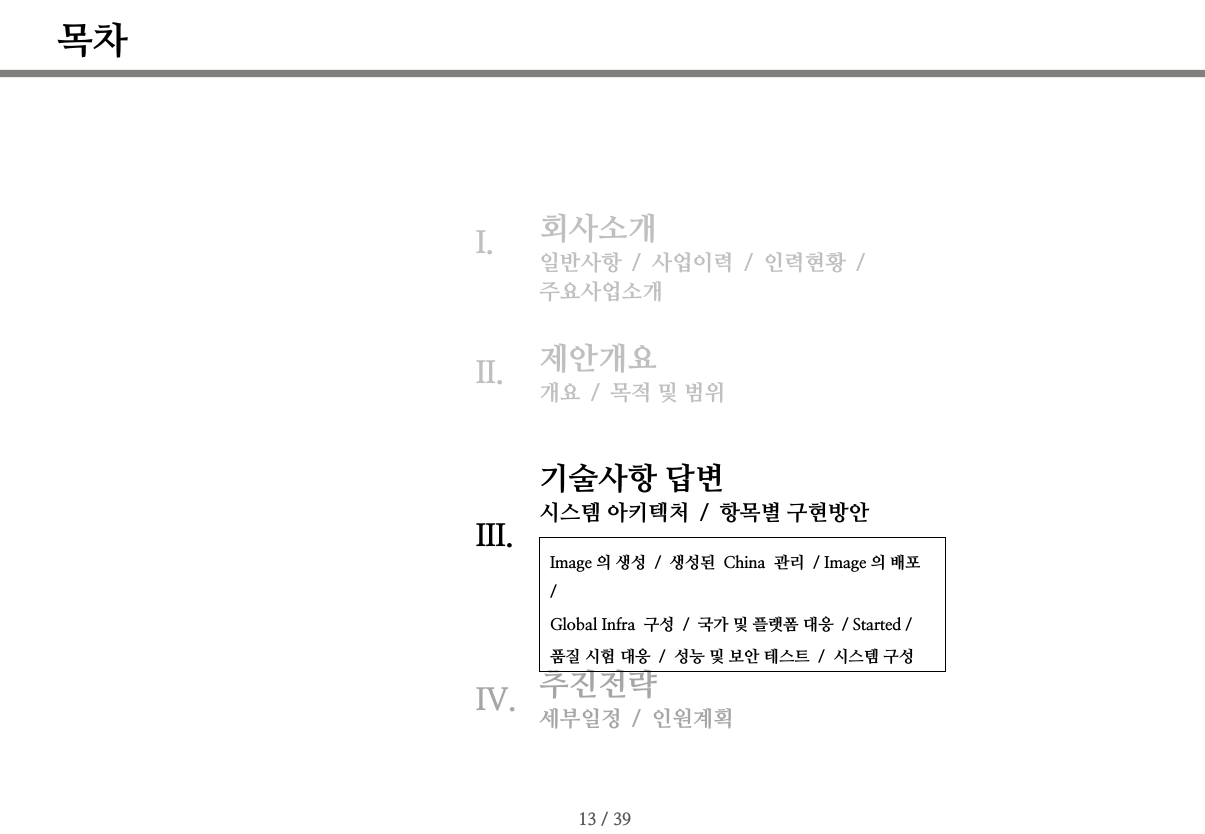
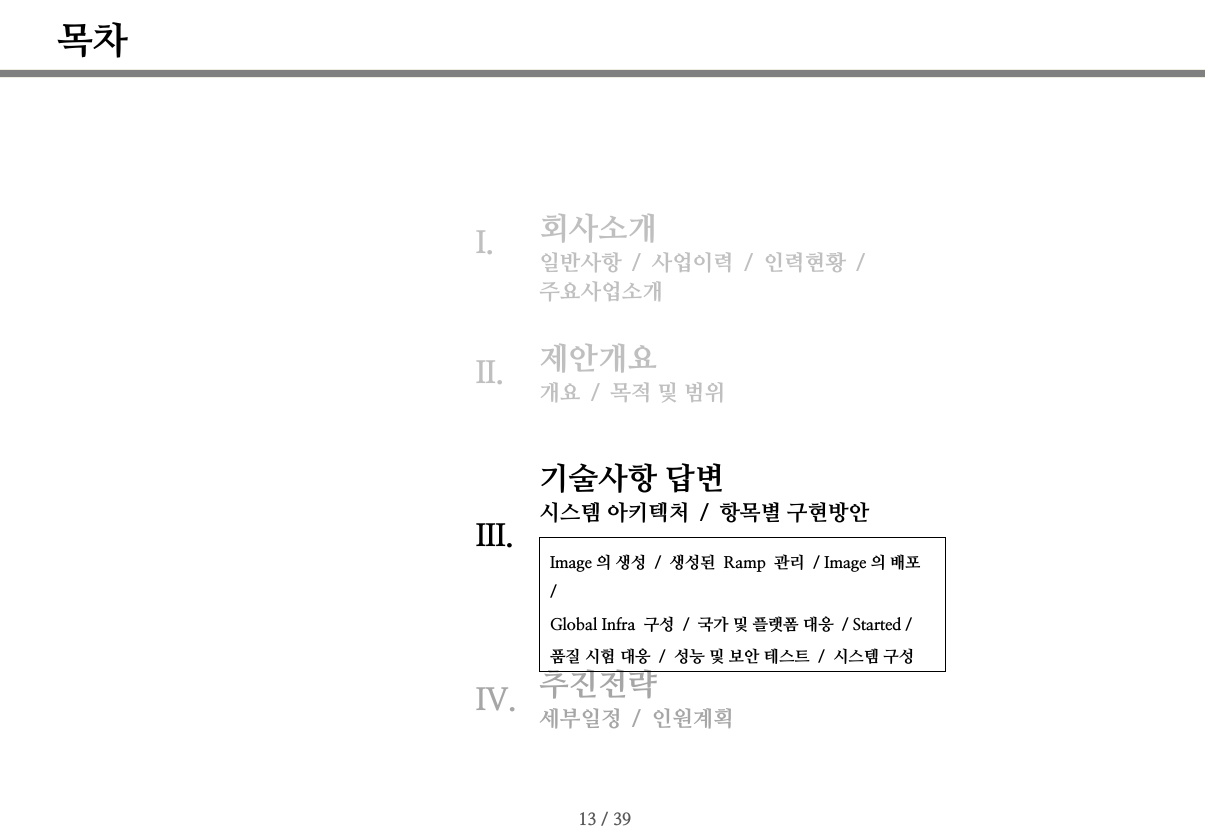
China: China -> Ramp
